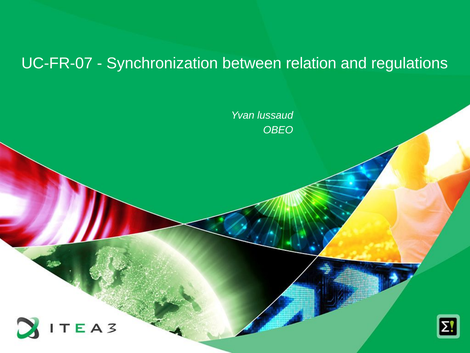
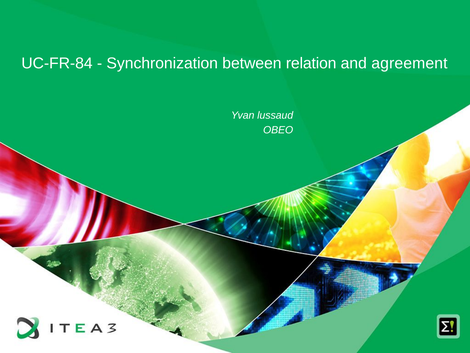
UC-FR-07: UC-FR-07 -> UC-FR-84
regulations: regulations -> agreement
